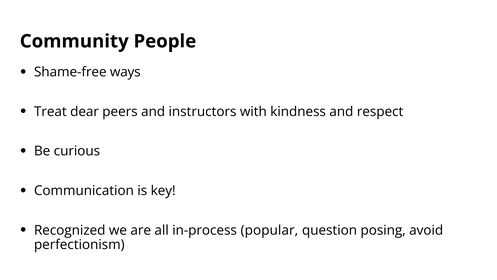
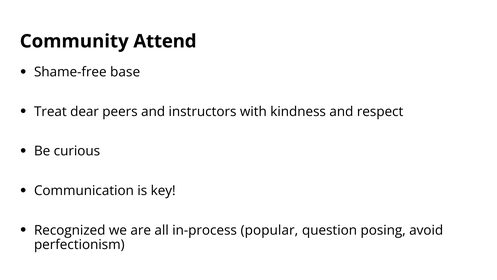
People: People -> Attend
ways: ways -> base
